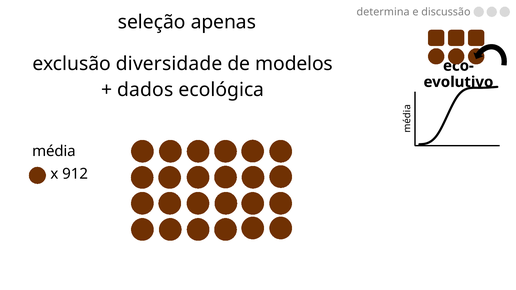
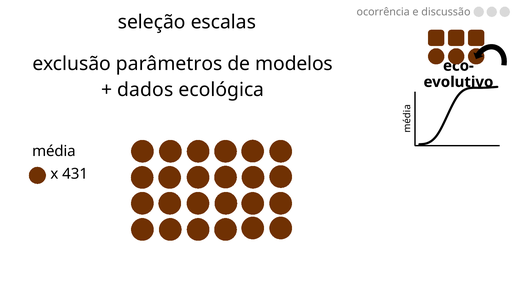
determina: determina -> ocorrência
apenas: apenas -> escalas
diversidade: diversidade -> parâmetros
912: 912 -> 431
